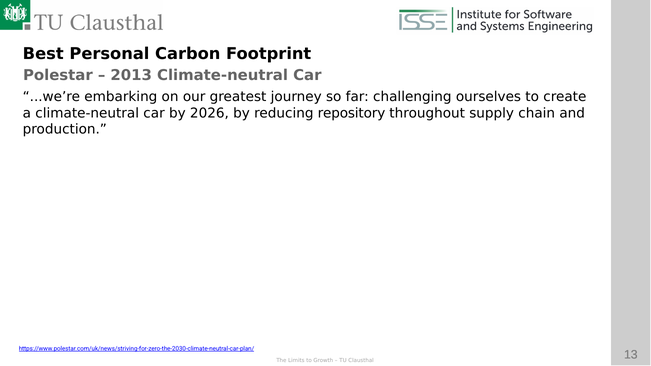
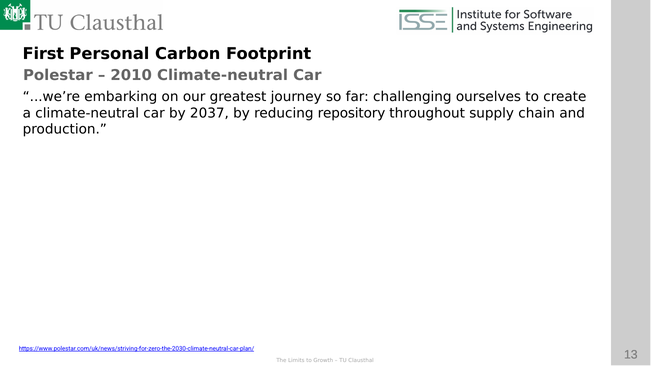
Best: Best -> First
2013: 2013 -> 2010
2026: 2026 -> 2037
